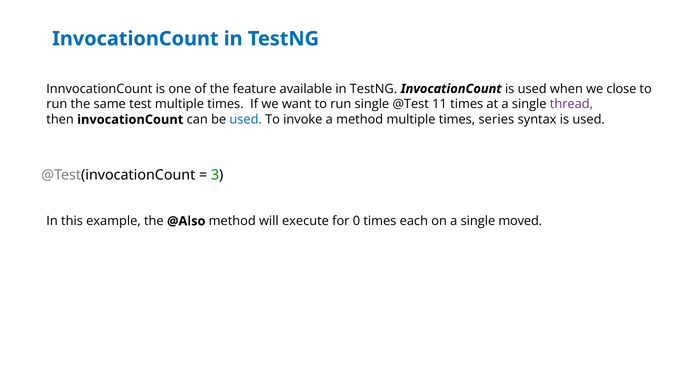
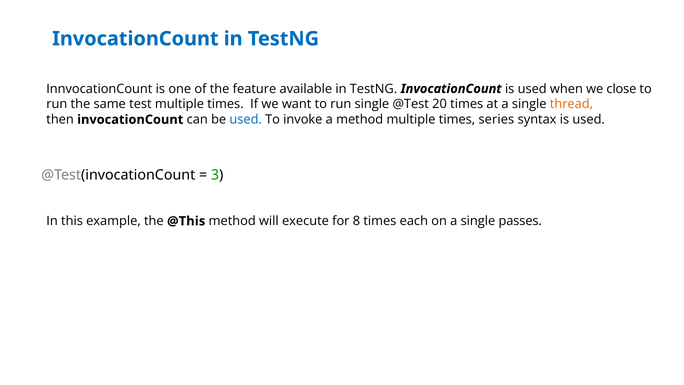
11: 11 -> 20
thread colour: purple -> orange
@Also: @Also -> @This
0: 0 -> 8
moved: moved -> passes
